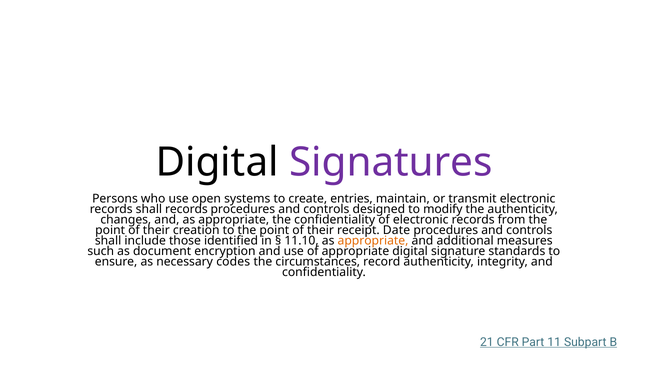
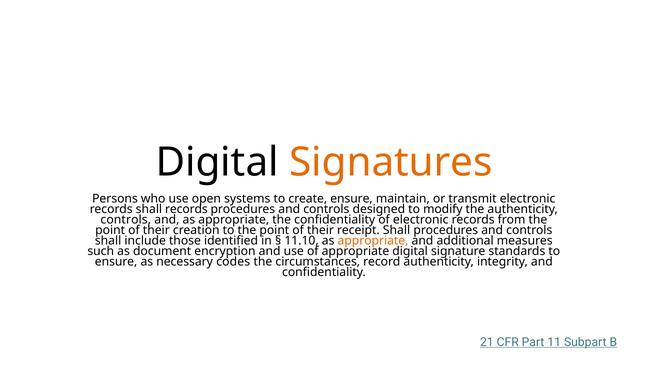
Signatures colour: purple -> orange
create entries: entries -> ensure
changes at (126, 219): changes -> controls
receipt Date: Date -> Shall
